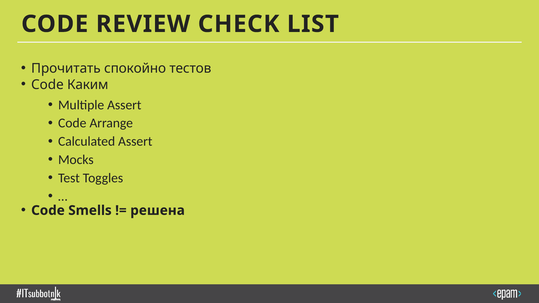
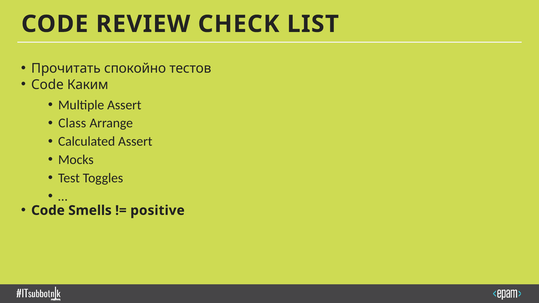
Code at (72, 123): Code -> Class
решена: решена -> positive
